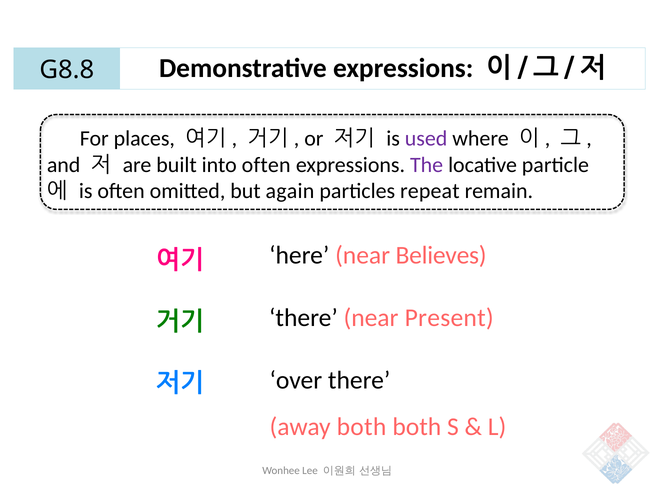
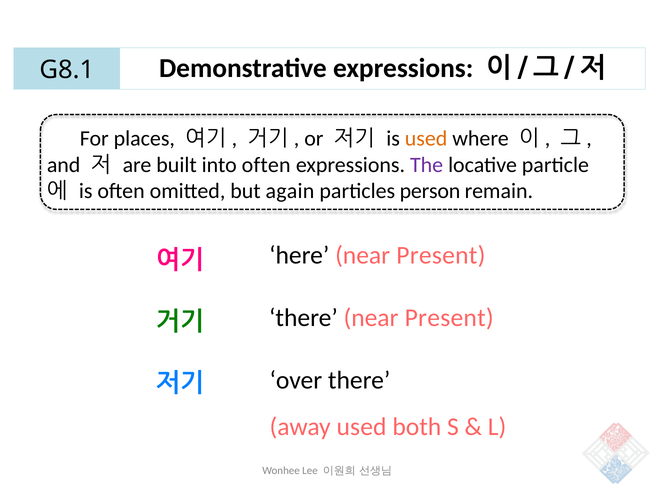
G8.8: G8.8 -> G8.1
used at (426, 139) colour: purple -> orange
repeat: repeat -> person
here near Believes: Believes -> Present
away both: both -> used
